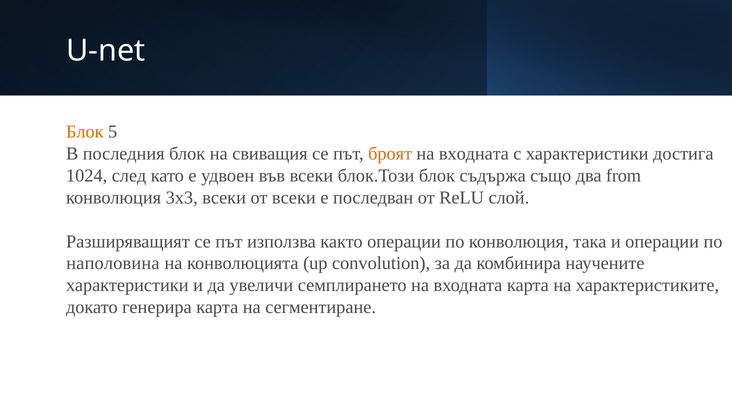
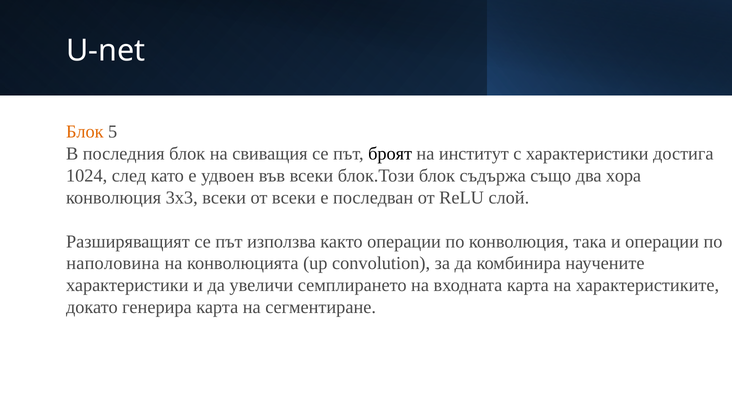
броят colour: orange -> black
входната at (474, 154): входната -> институт
from: from -> хора
